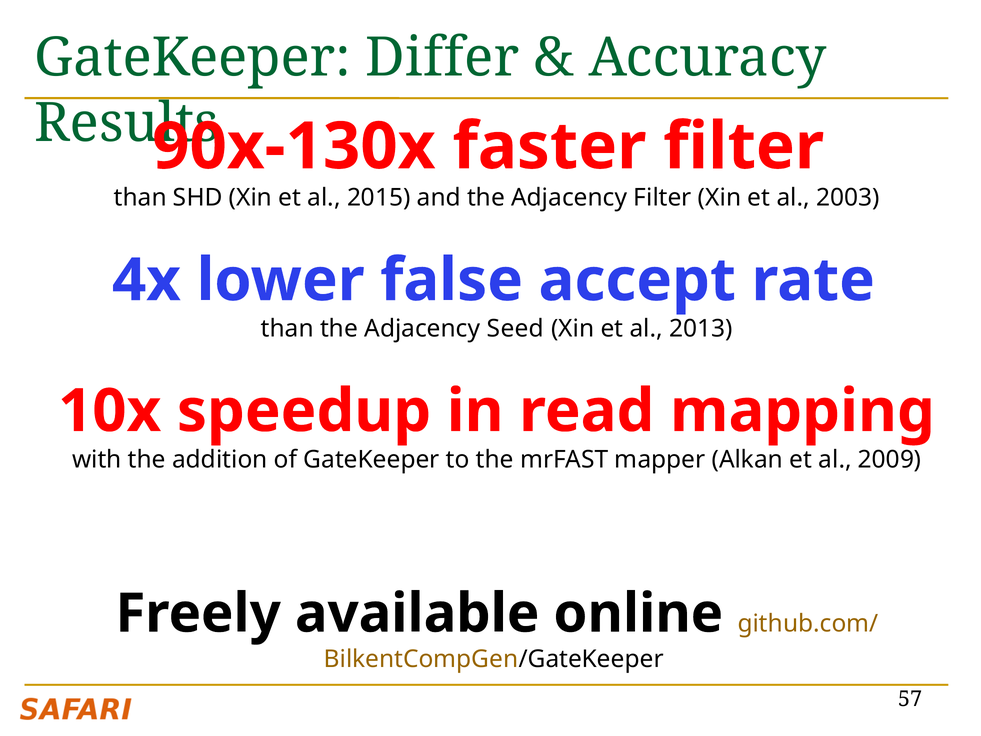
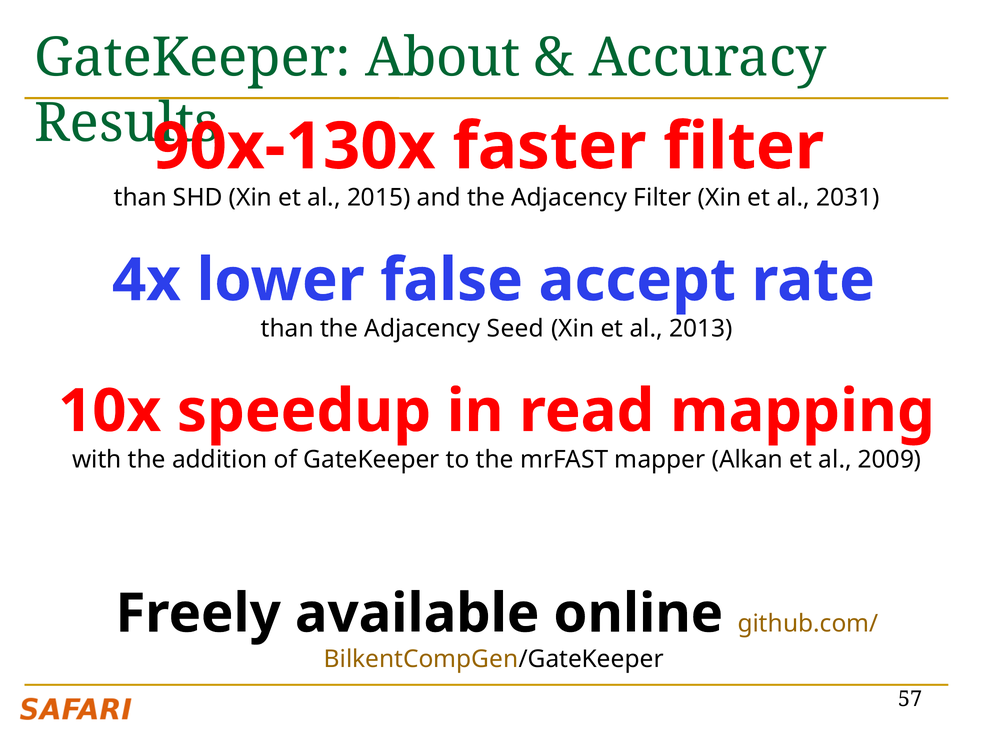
Differ: Differ -> About
2003: 2003 -> 2031
